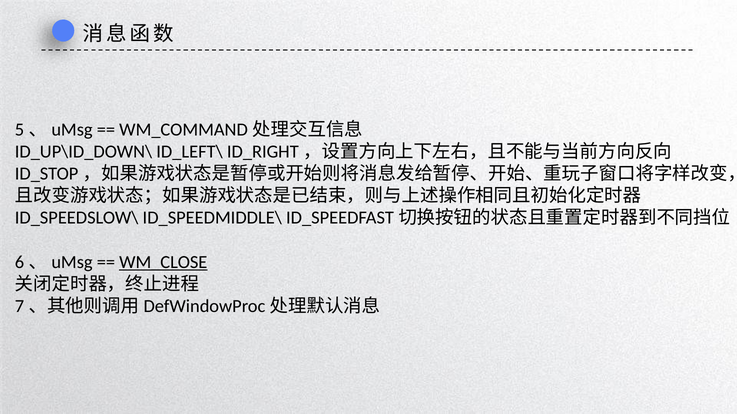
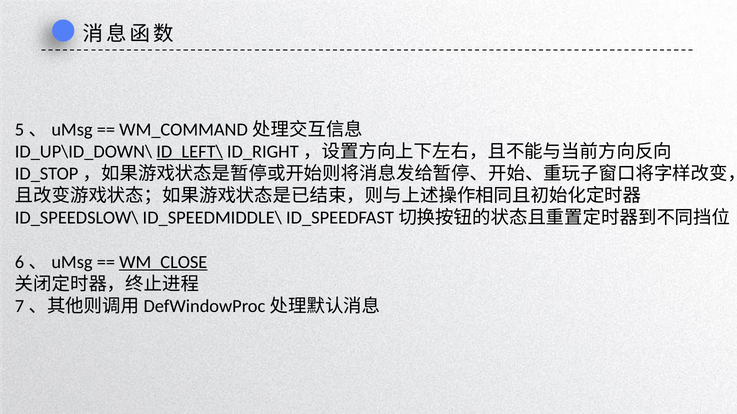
ID_LEFT\ underline: none -> present
